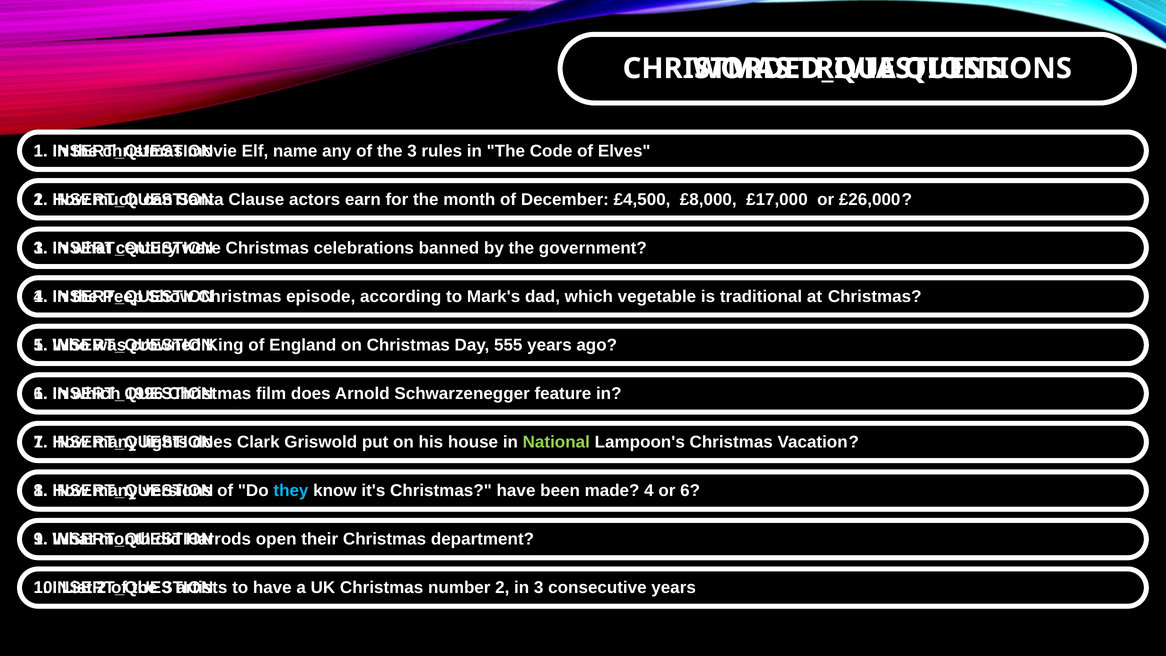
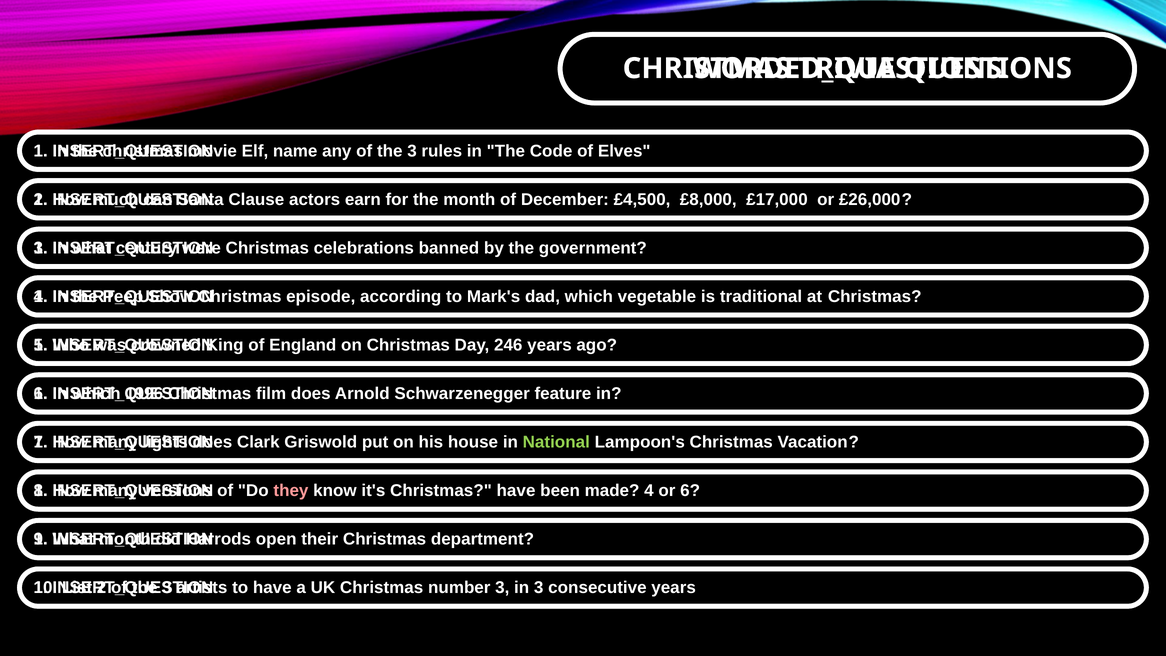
555: 555 -> 246
they colour: light blue -> pink
number 2: 2 -> 3
